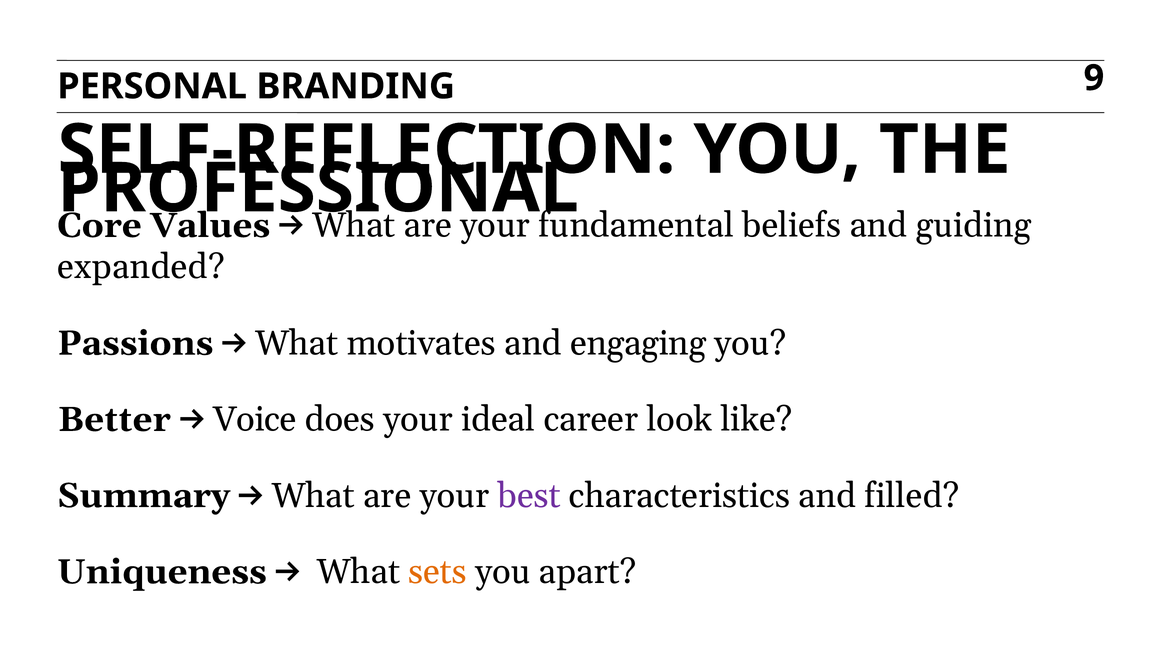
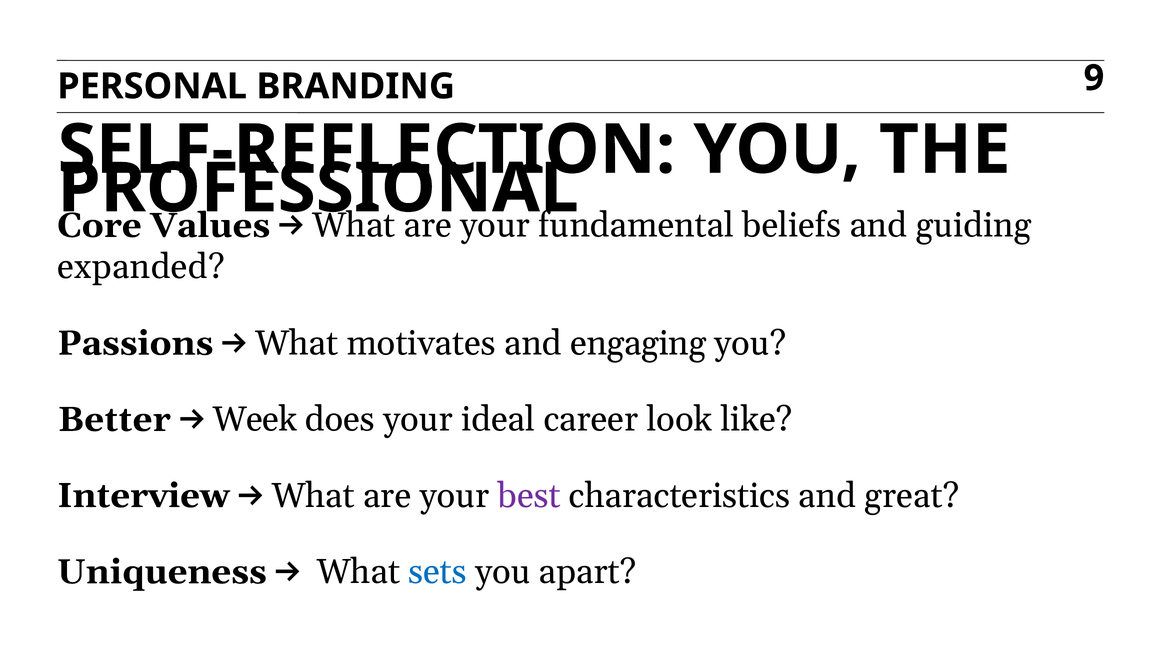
Voice: Voice -> Week
Summary: Summary -> Interview
filled: filled -> great
sets colour: orange -> blue
